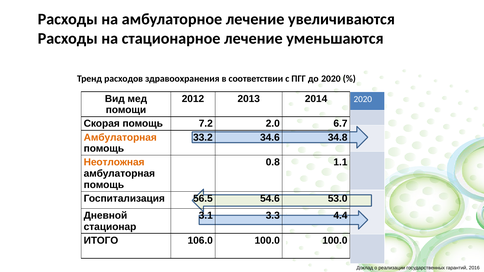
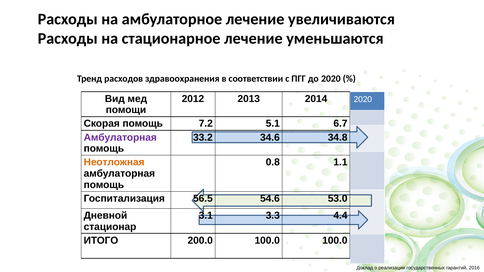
2.0: 2.0 -> 5.1
Амбулаторная at (120, 137) colour: orange -> purple
106.0: 106.0 -> 200.0
